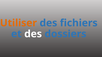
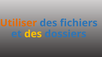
des at (33, 34) colour: white -> yellow
